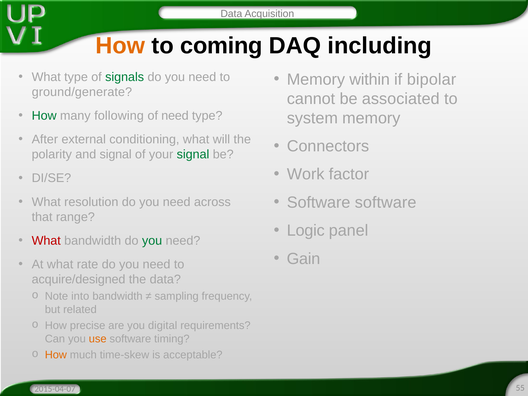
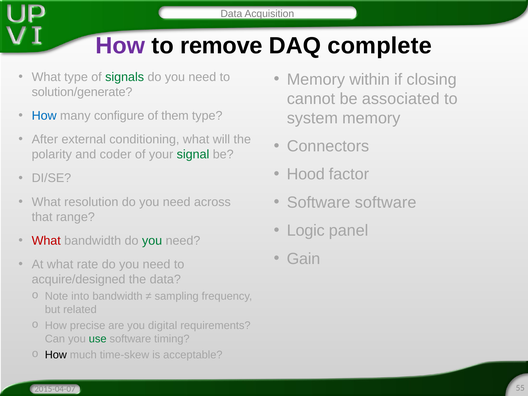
How at (120, 46) colour: orange -> purple
coming: coming -> remove
including: including -> complete
bipolar: bipolar -> closing
ground/generate: ground/generate -> solution/generate
How at (44, 116) colour: green -> blue
following: following -> configure
of need: need -> them
and signal: signal -> coder
Work: Work -> Hood
use colour: orange -> green
How at (56, 355) colour: orange -> black
